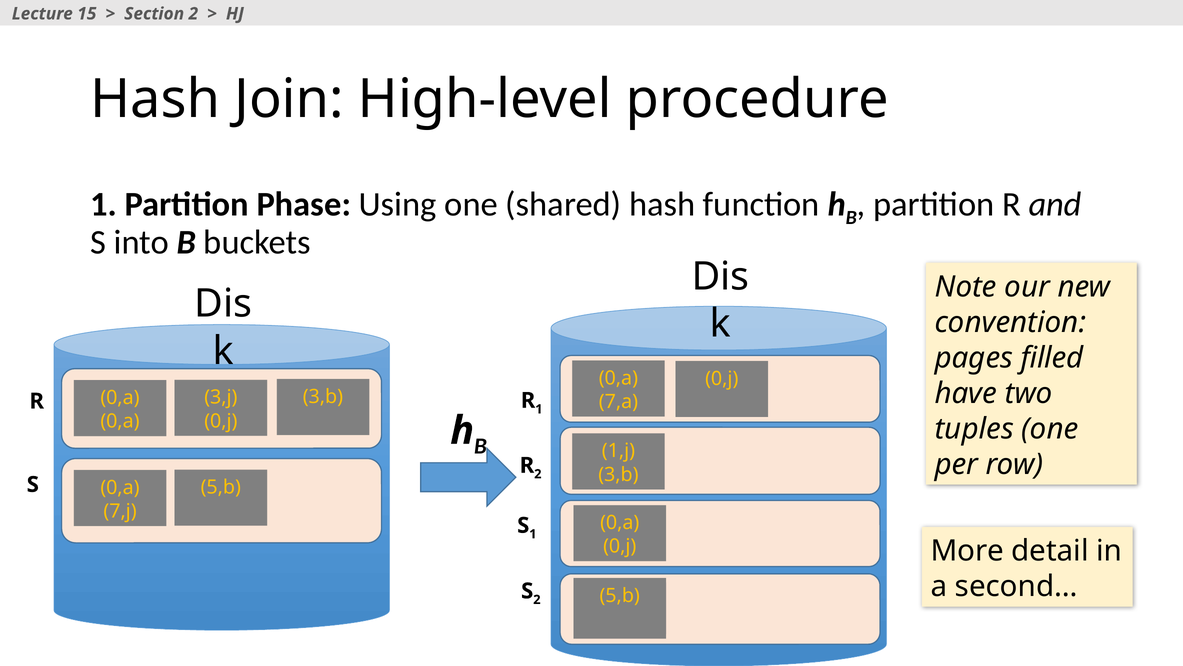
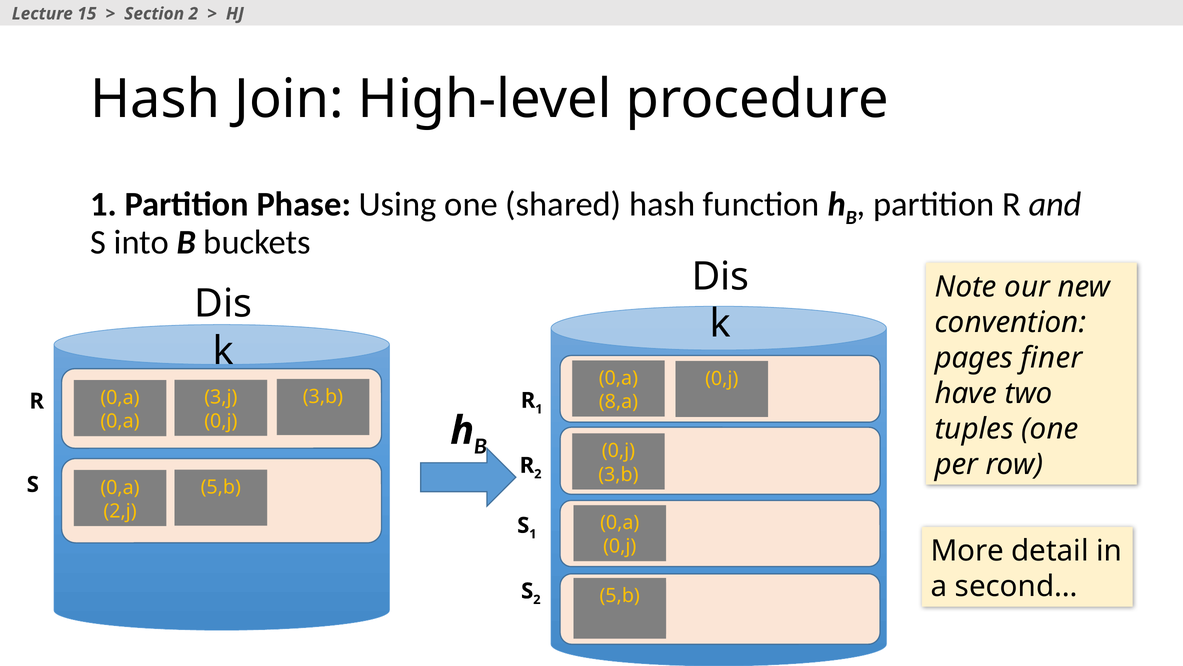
filled: filled -> finer
7,a: 7,a -> 8,a
1,j at (618, 451): 1,j -> 0,j
7,j: 7,j -> 2,j
